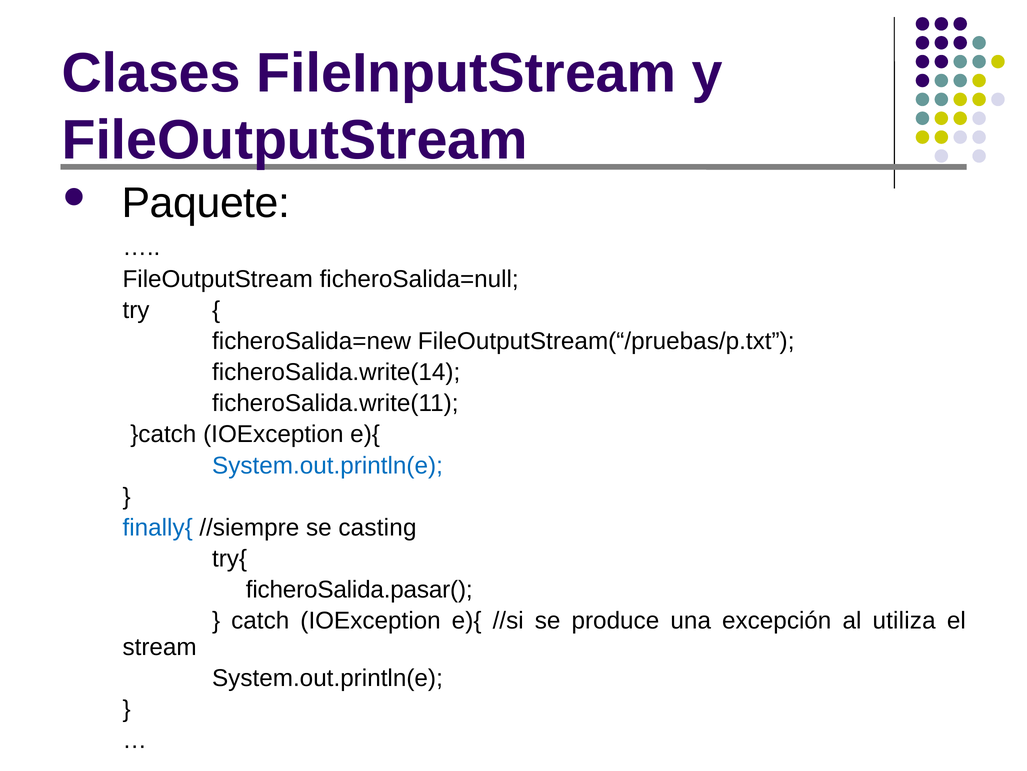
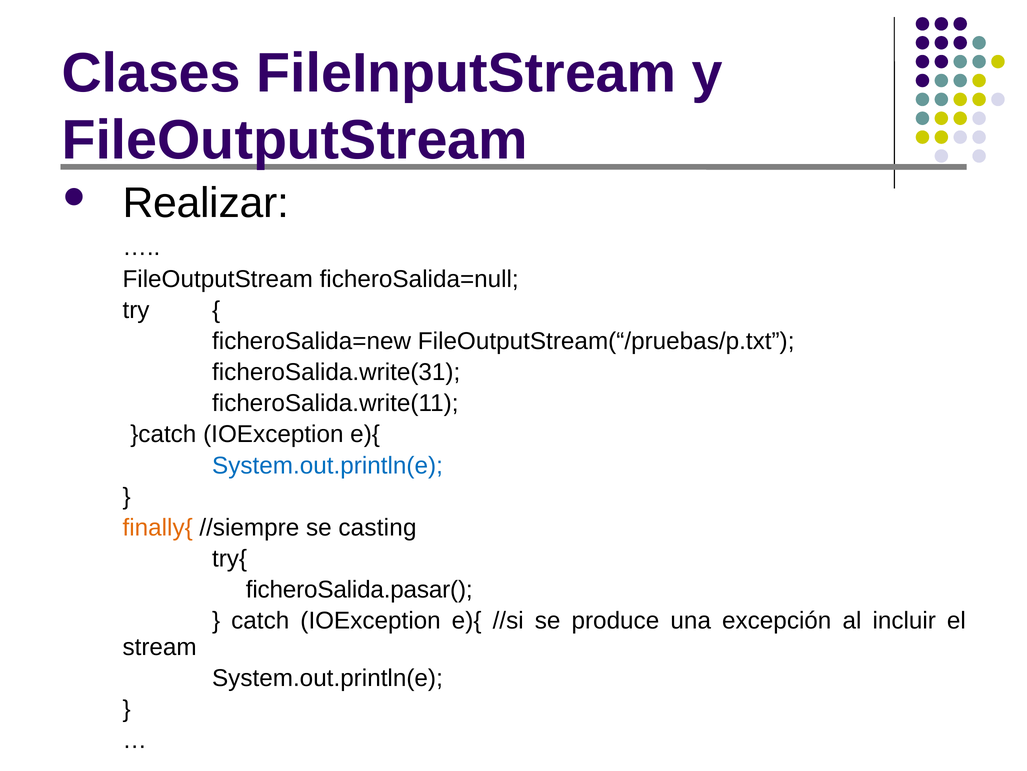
Paquete: Paquete -> Realizar
ficheroSalida.write(14: ficheroSalida.write(14 -> ficheroSalida.write(31
finally{ colour: blue -> orange
utiliza: utiliza -> incluir
